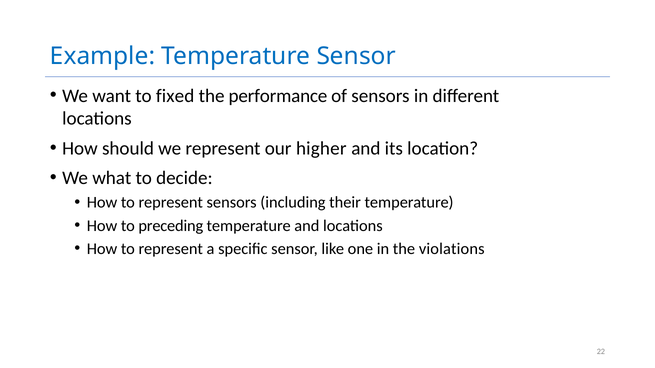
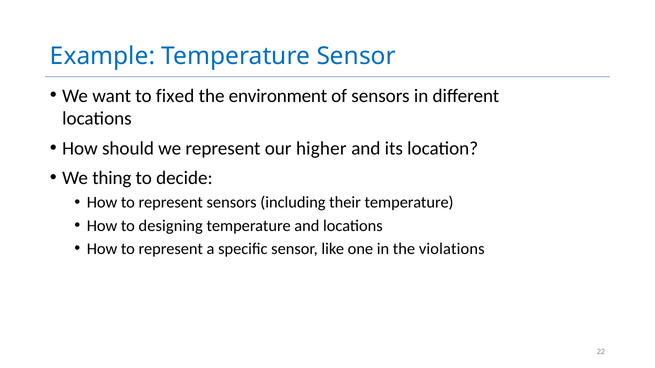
performance: performance -> environment
what: what -> thing
preceding: preceding -> designing
